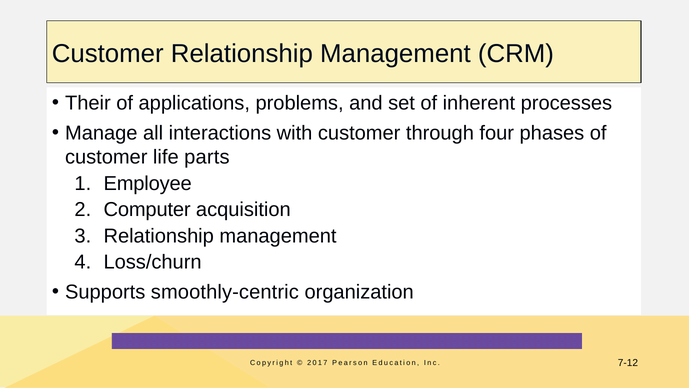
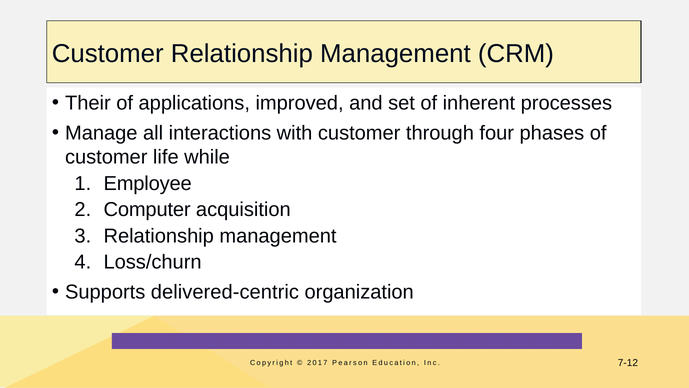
problems: problems -> improved
parts: parts -> while
smoothly-centric: smoothly-centric -> delivered-centric
